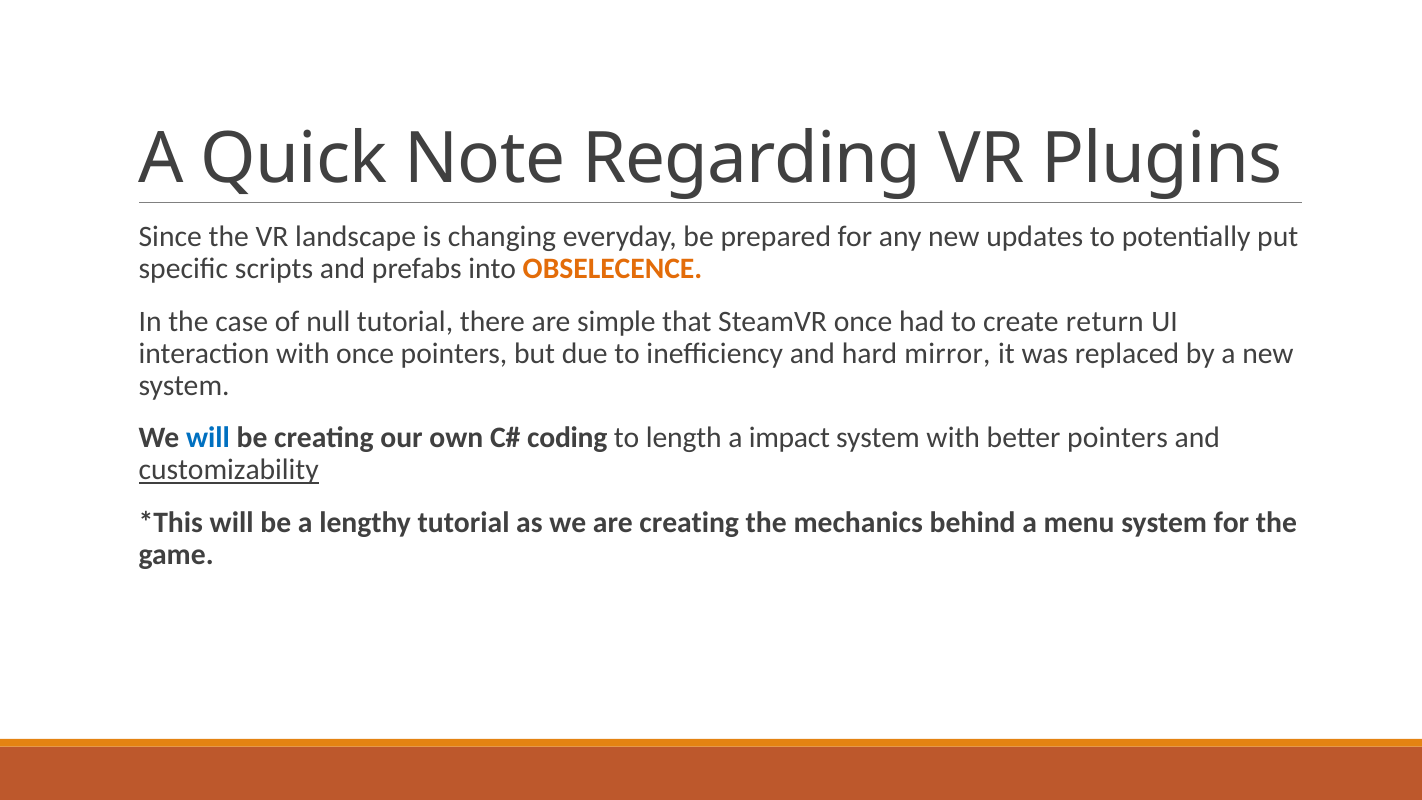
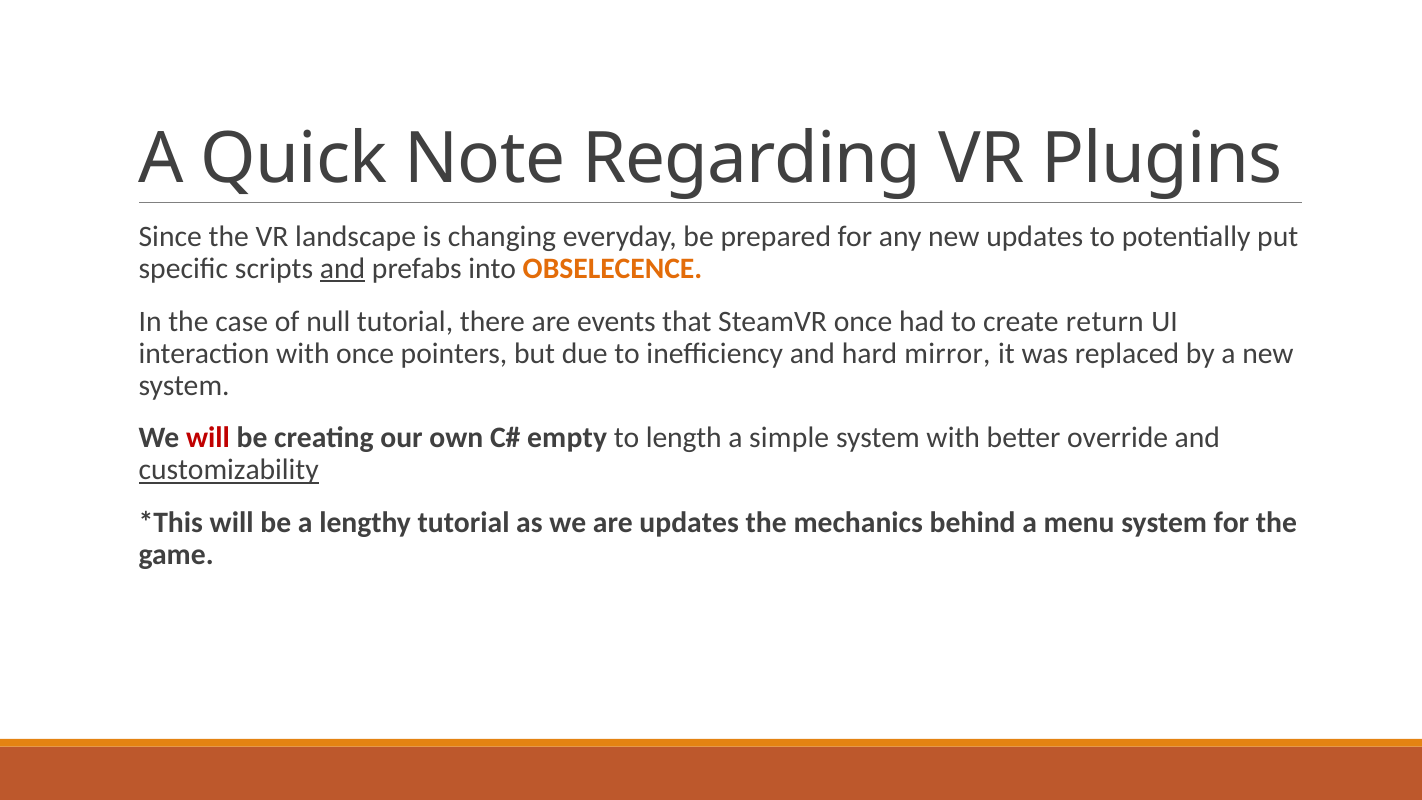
and at (343, 268) underline: none -> present
simple: simple -> events
will at (208, 438) colour: blue -> red
coding: coding -> empty
impact: impact -> simple
better pointers: pointers -> override
are creating: creating -> updates
